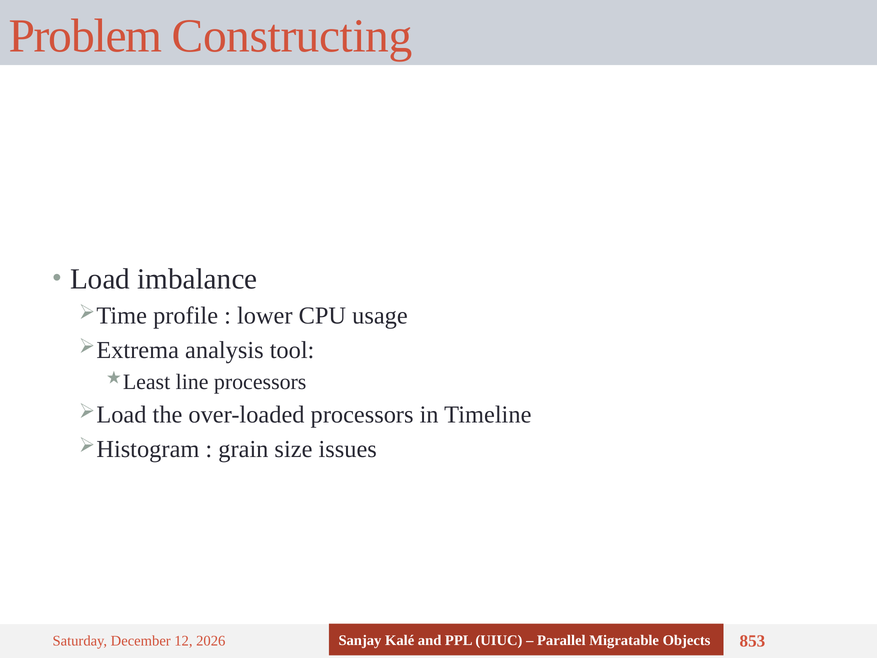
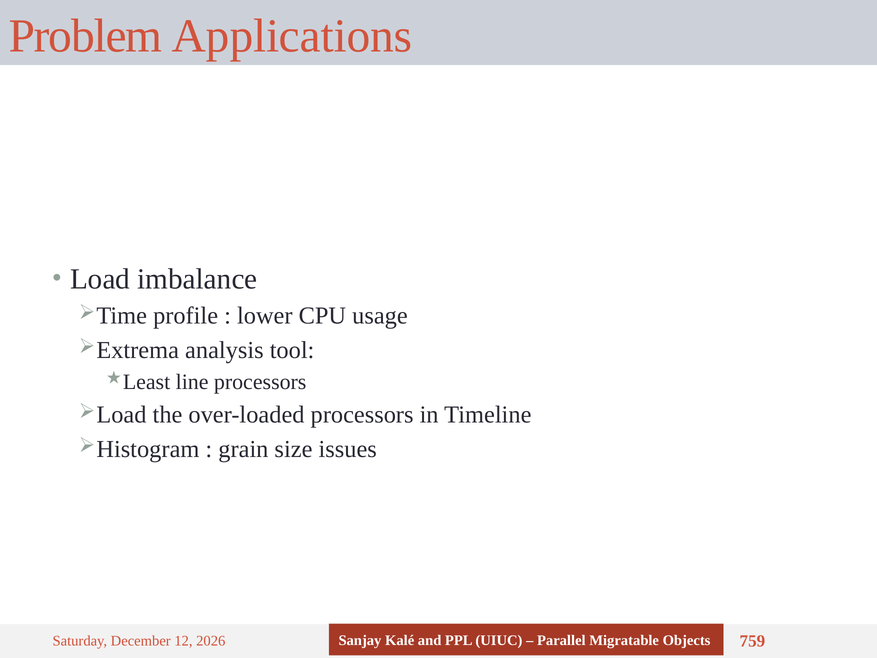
Constructing: Constructing -> Applications
853: 853 -> 759
